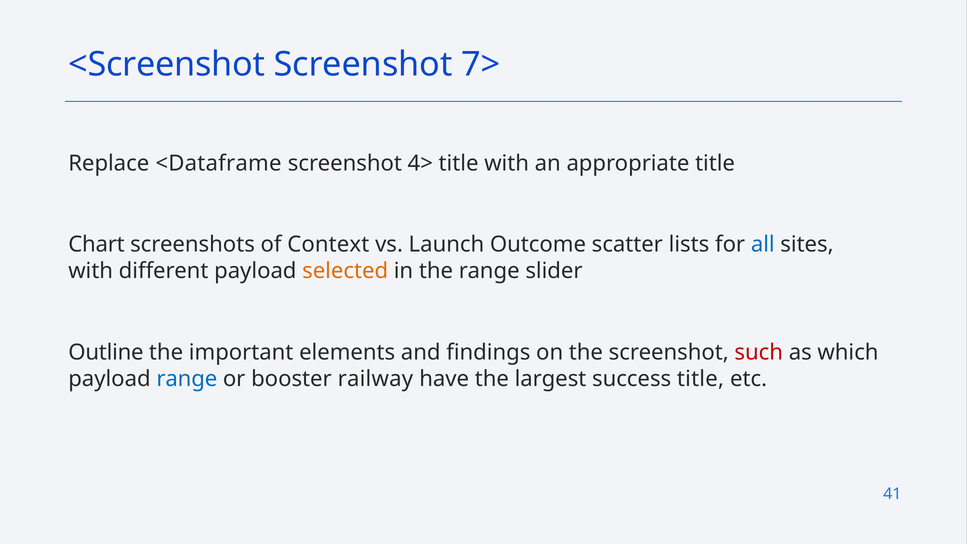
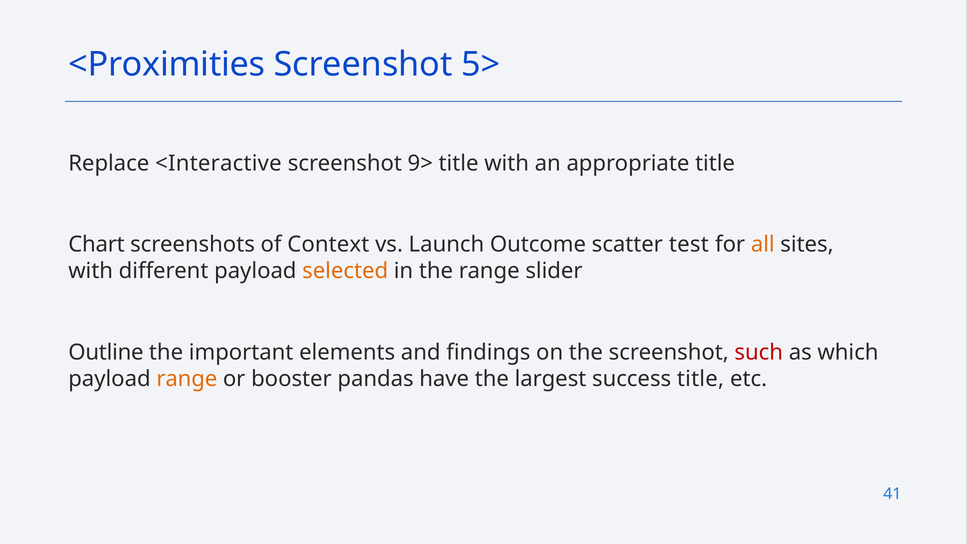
<Screenshot: <Screenshot -> <Proximities
7>: 7> -> 5>
<Dataframe: <Dataframe -> <Interactive
4>: 4> -> 9>
lists: lists -> test
all colour: blue -> orange
range at (187, 379) colour: blue -> orange
railway: railway -> pandas
